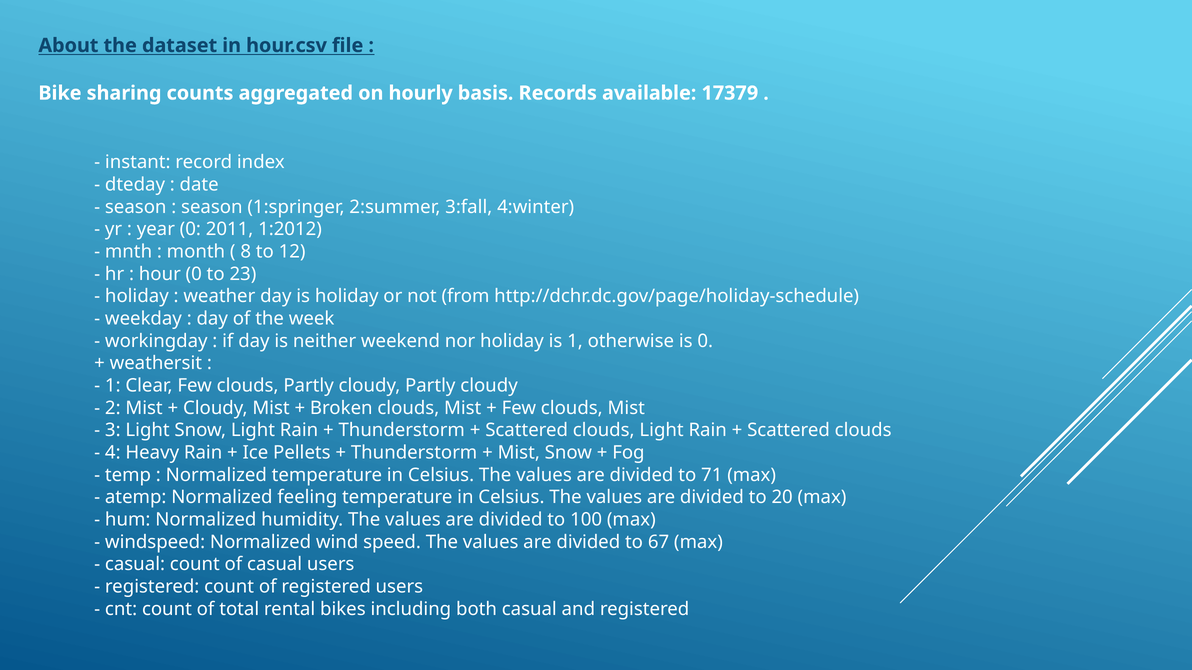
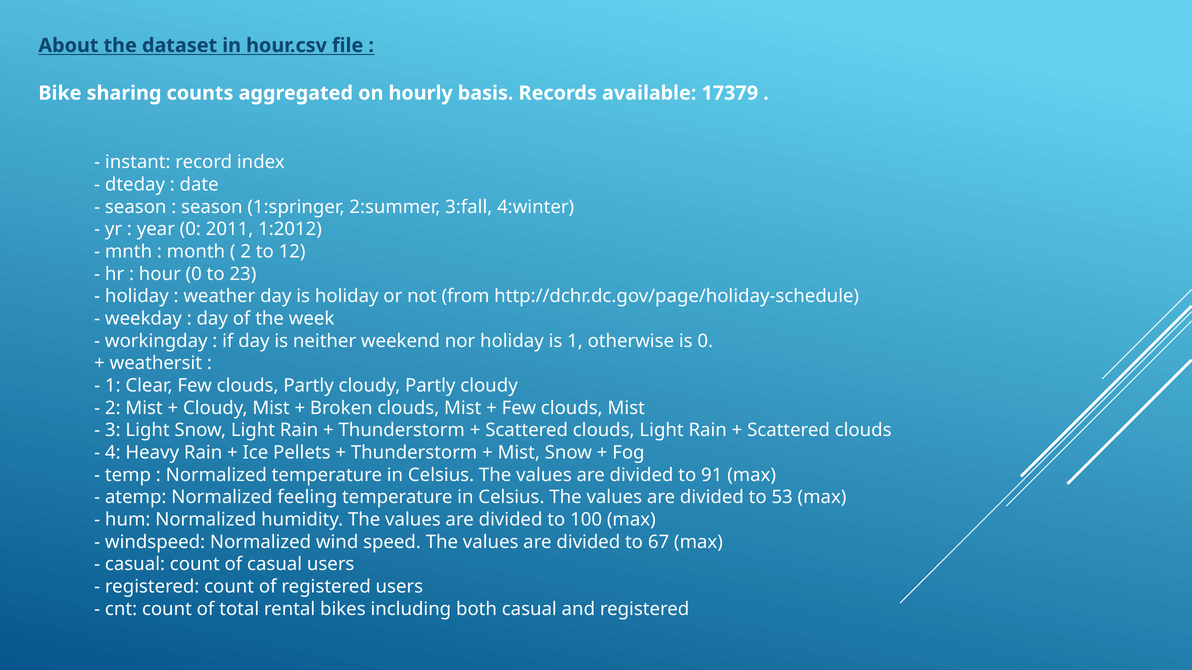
8 at (246, 252): 8 -> 2
71: 71 -> 91
20: 20 -> 53
